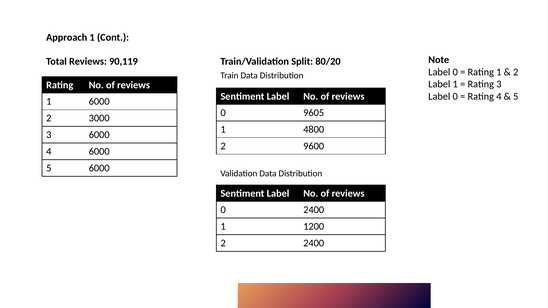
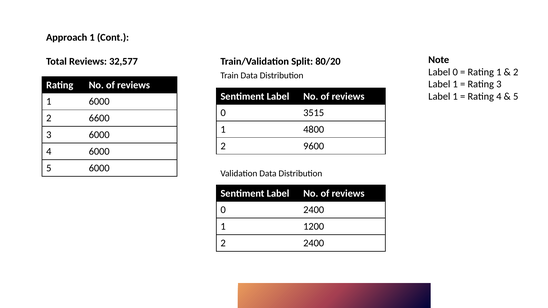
90,119: 90,119 -> 32,577
0 at (455, 97): 0 -> 1
9605: 9605 -> 3515
3000: 3000 -> 6600
